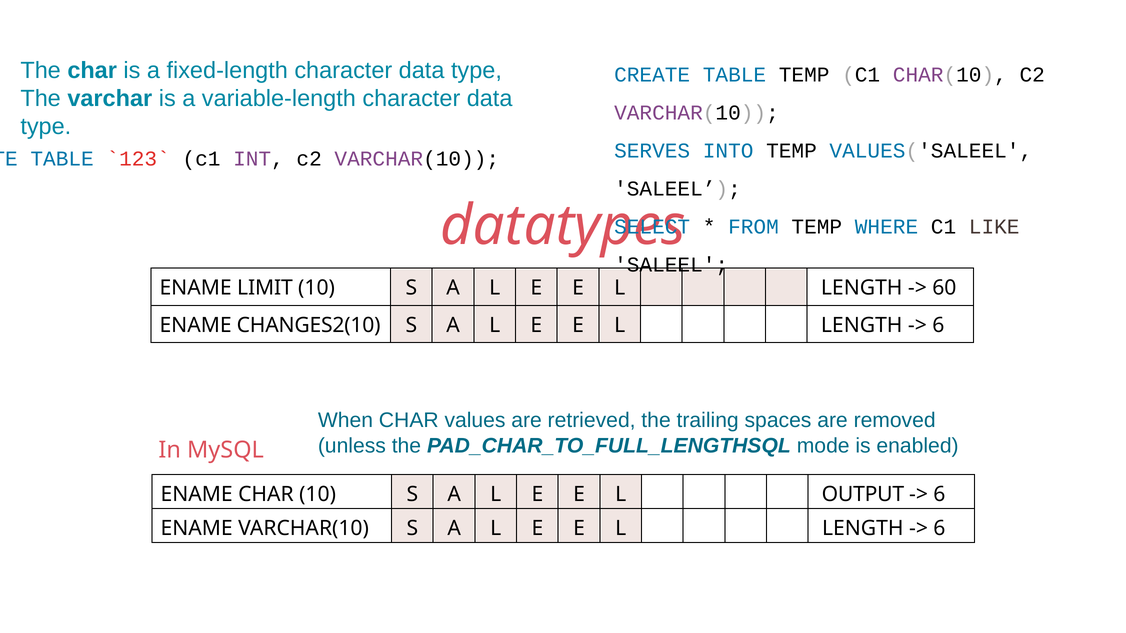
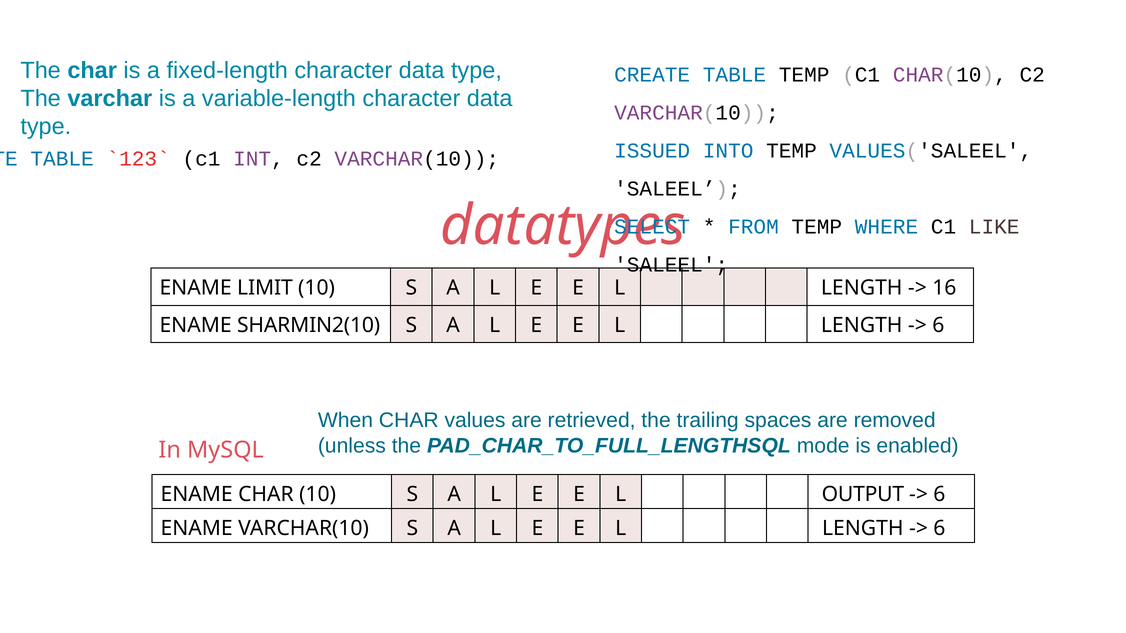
SERVES: SERVES -> ISSUED
60: 60 -> 16
CHANGES2(10: CHANGES2(10 -> SHARMIN2(10
